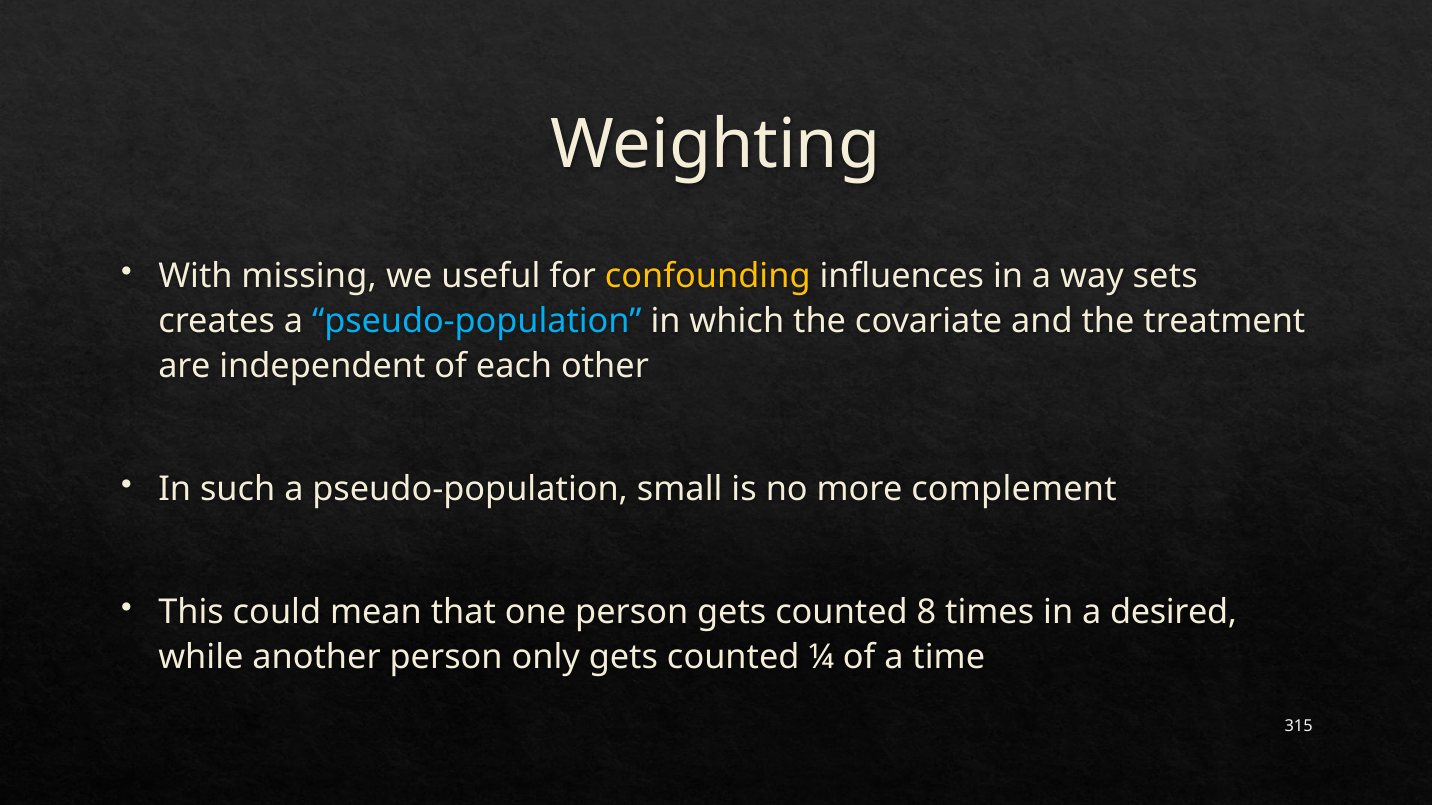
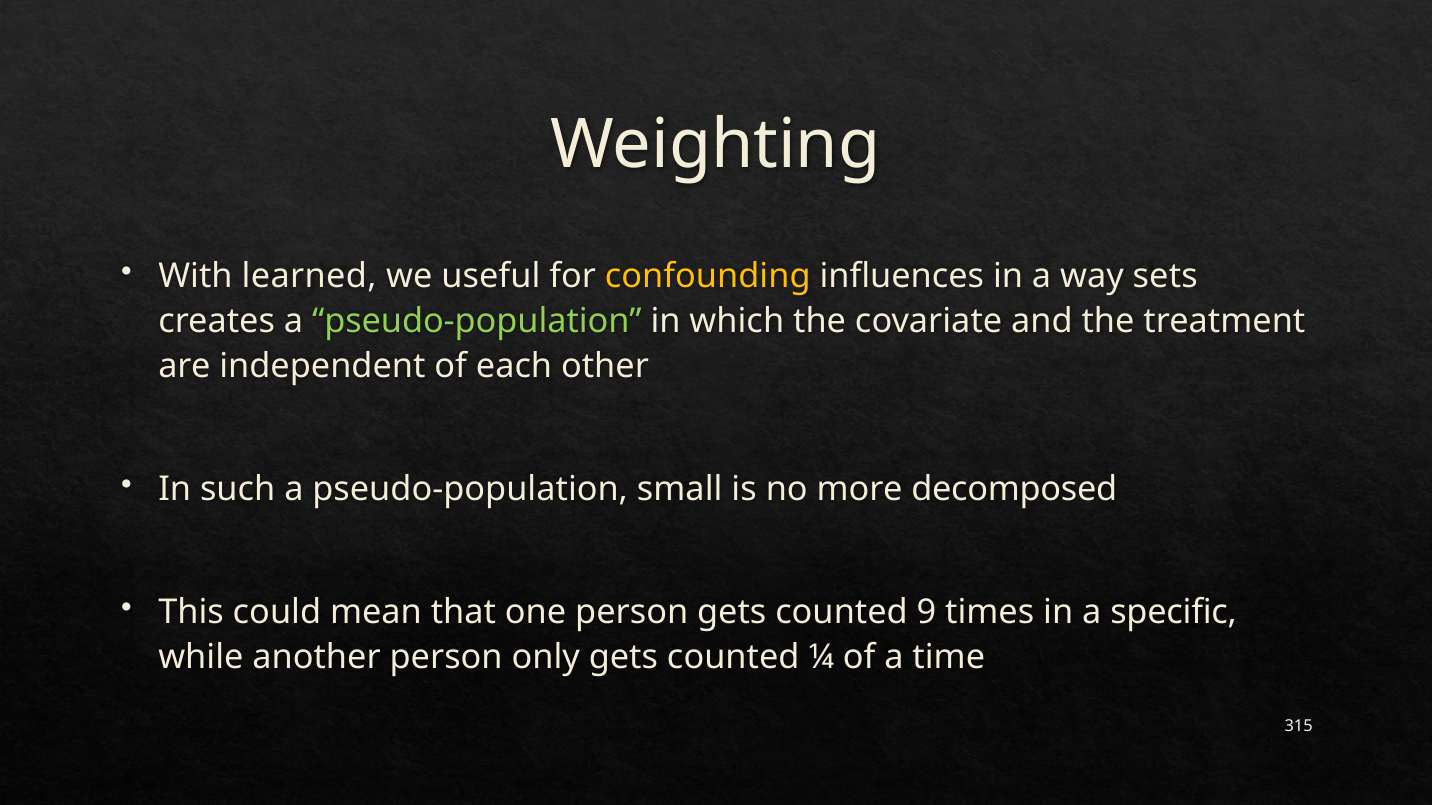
missing: missing -> learned
pseudo-population at (477, 322) colour: light blue -> light green
complement: complement -> decomposed
8: 8 -> 9
desired: desired -> specific
